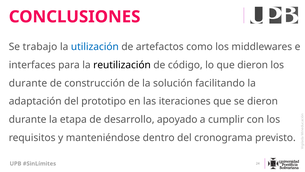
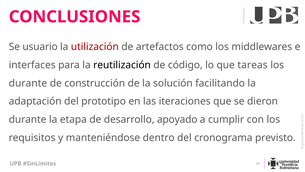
trabajo: trabajo -> usuario
utilización colour: blue -> red
que dieron: dieron -> tareas
